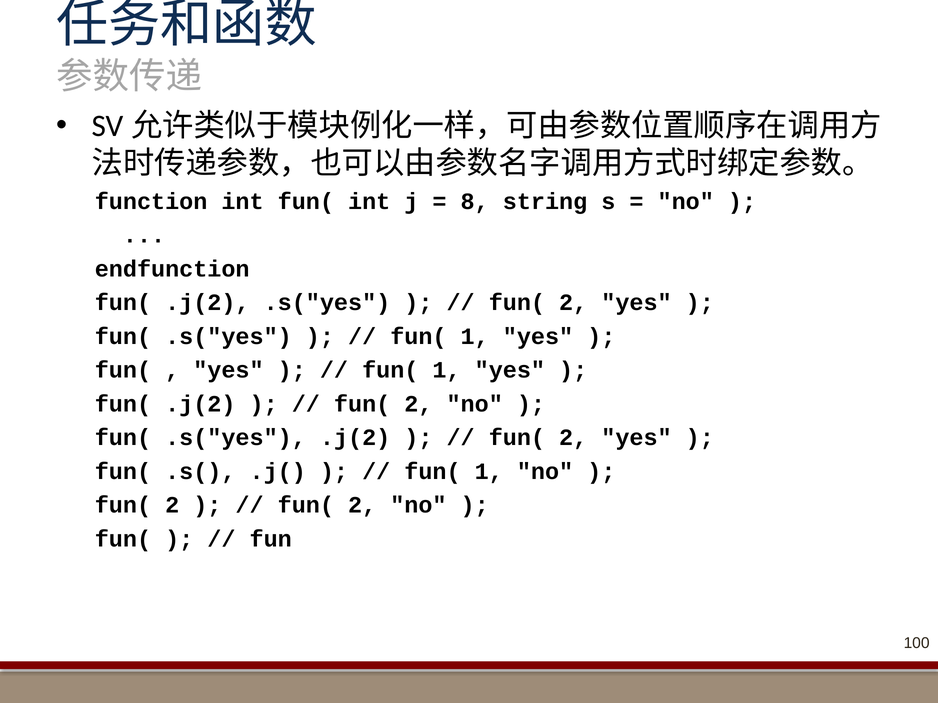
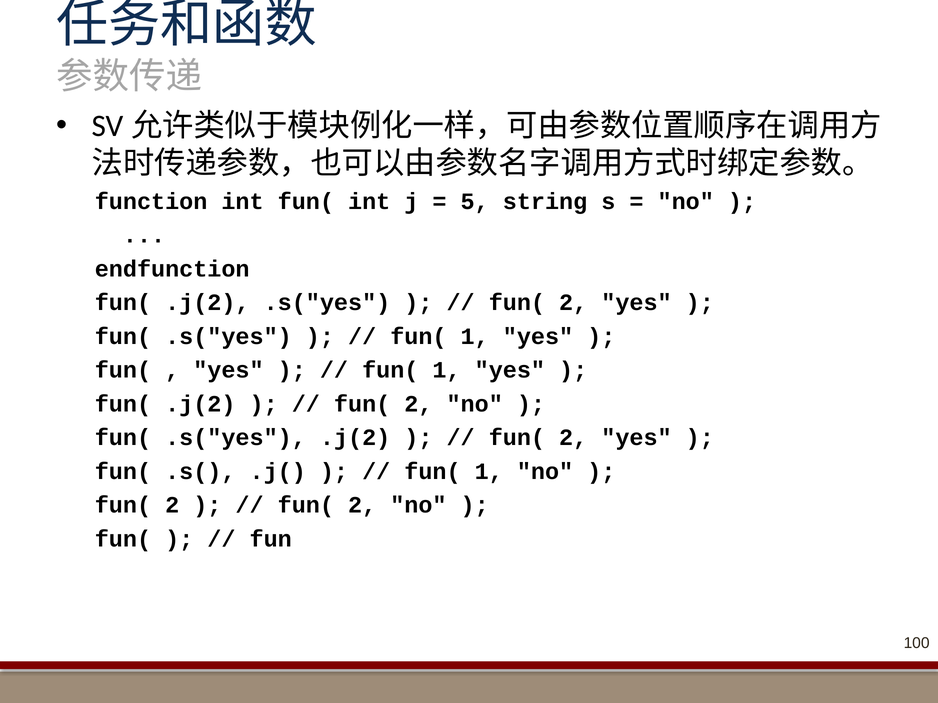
8: 8 -> 5
